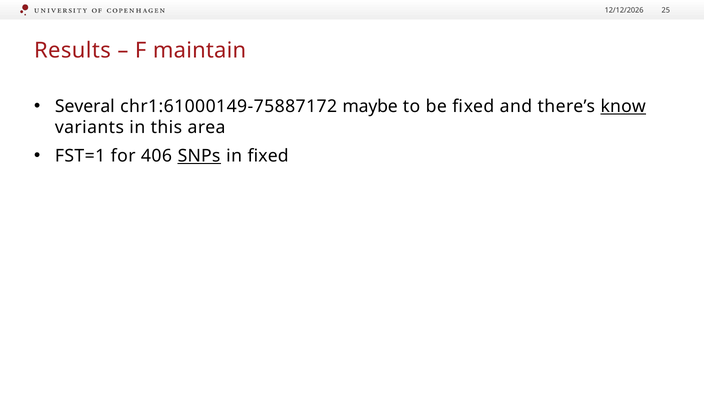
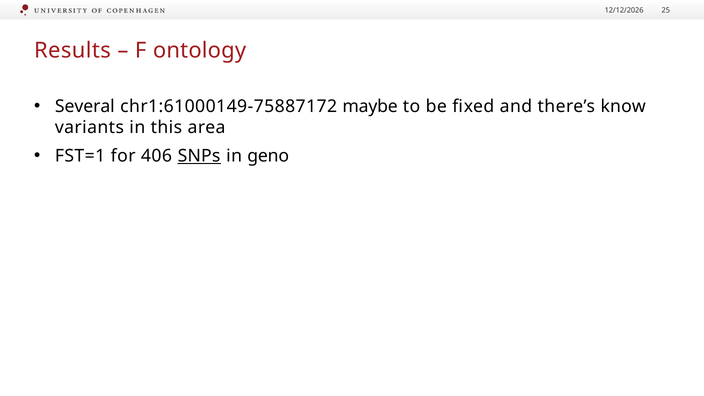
maintain: maintain -> ontology
know underline: present -> none
in fixed: fixed -> geno
